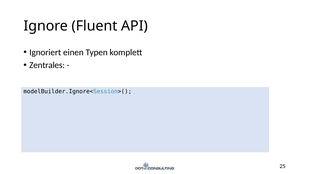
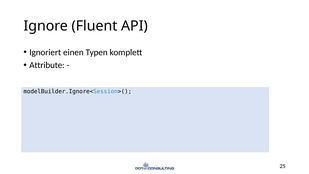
Zentrales: Zentrales -> Attribute
